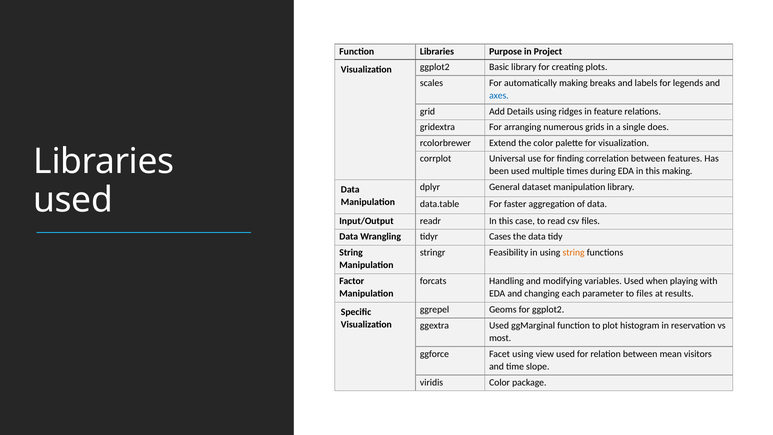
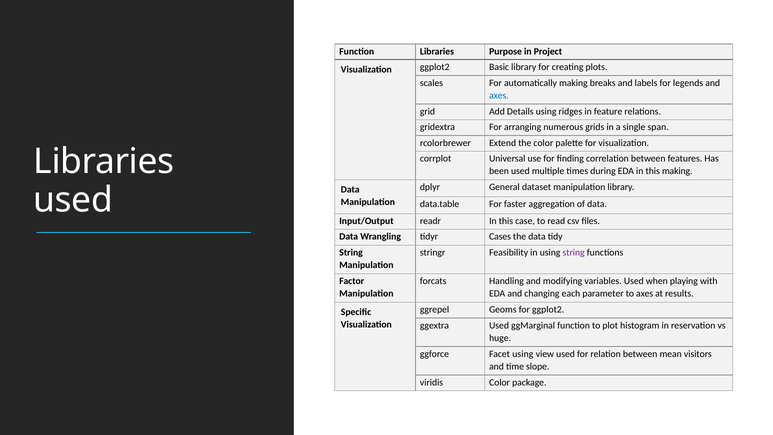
does: does -> span
string at (574, 252) colour: orange -> purple
to files: files -> axes
most: most -> huge
